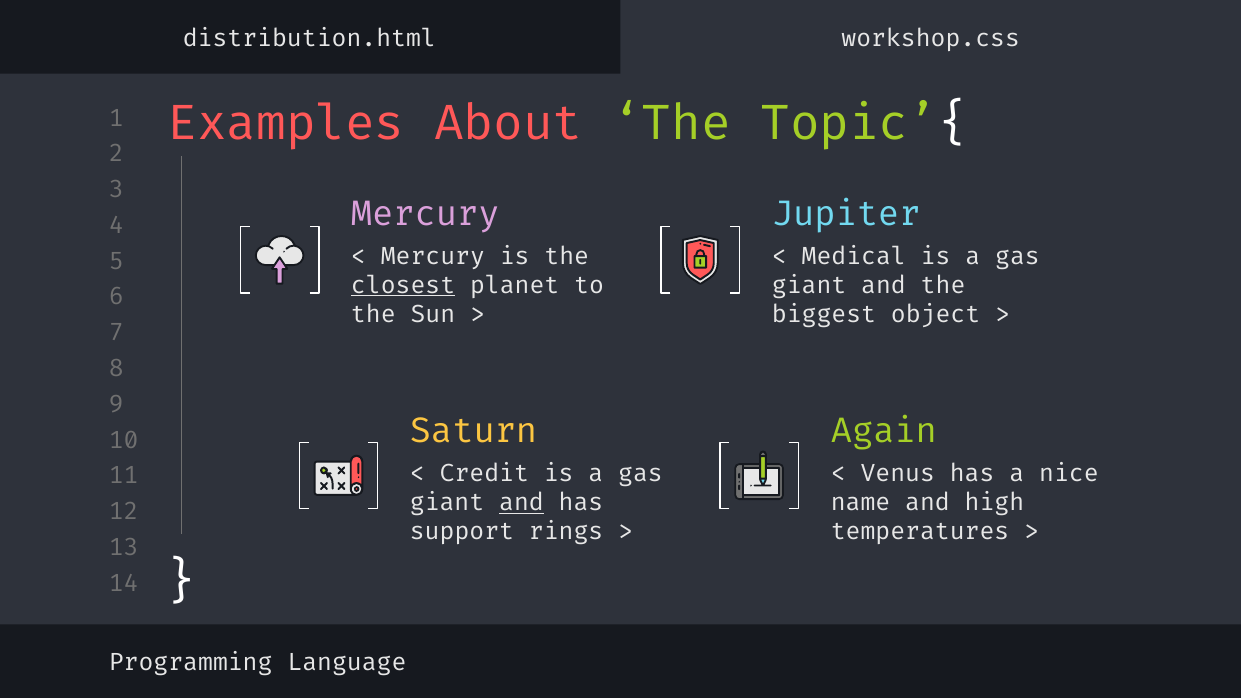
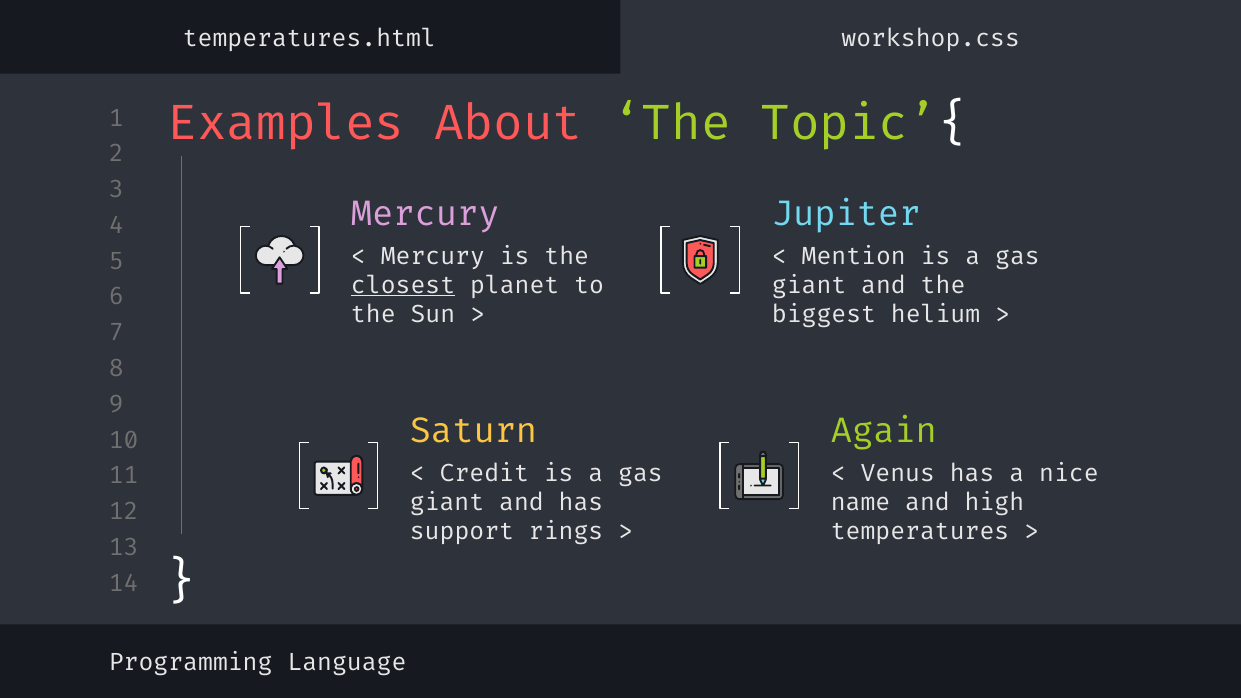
distribution.html: distribution.html -> temperatures.html
Medical: Medical -> Mention
object: object -> helium
and at (521, 503) underline: present -> none
